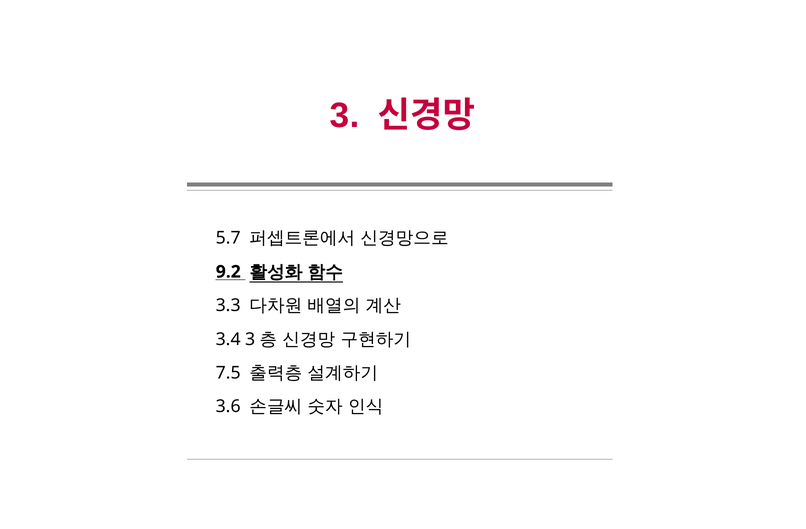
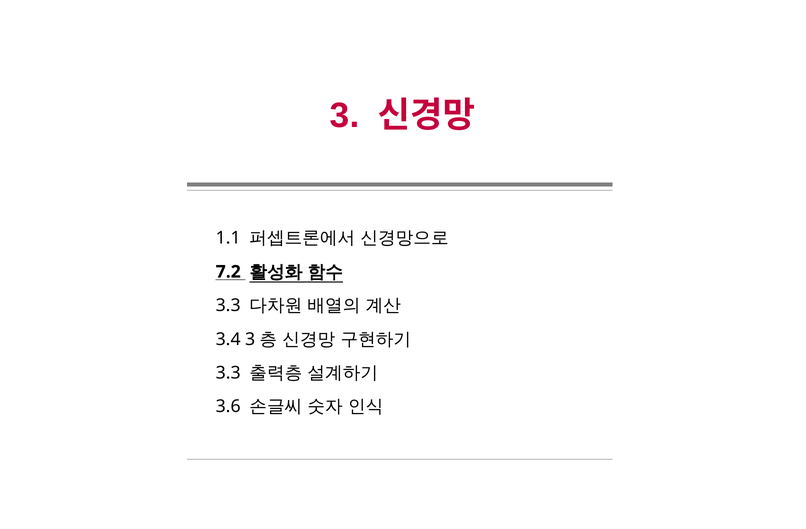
5.7: 5.7 -> 1.1
9.2: 9.2 -> 7.2
7.5 at (228, 373): 7.5 -> 3.3
